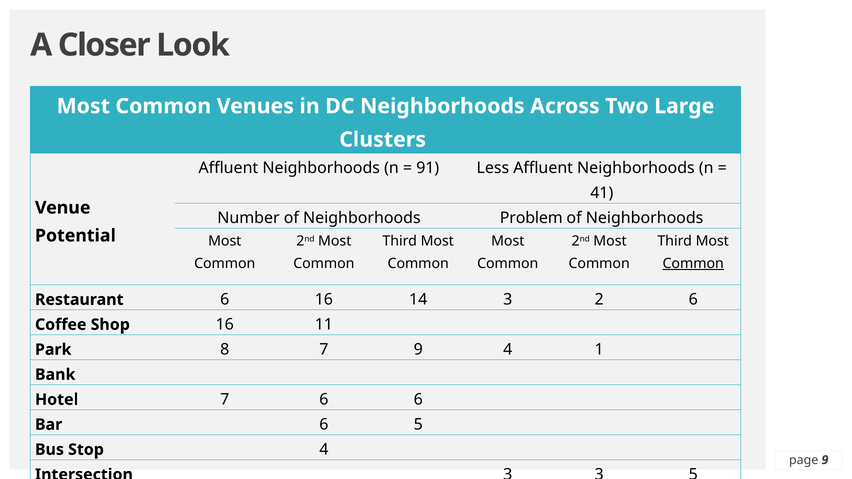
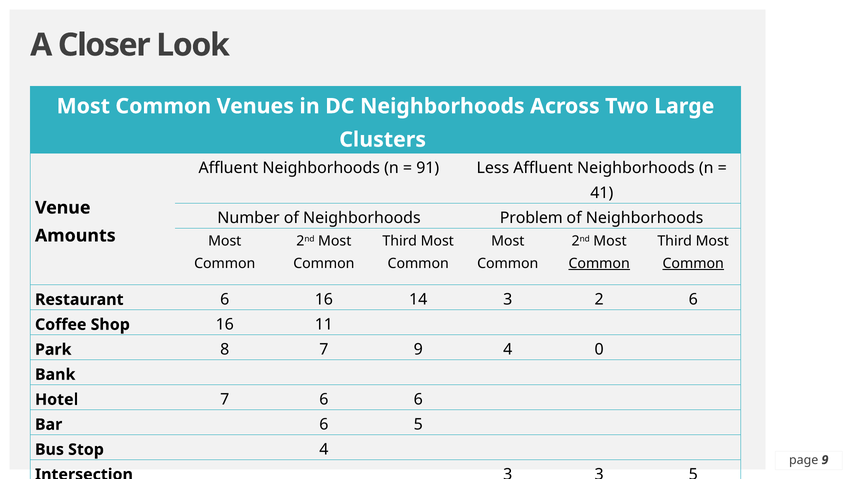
Potential: Potential -> Amounts
Common at (599, 264) underline: none -> present
1: 1 -> 0
